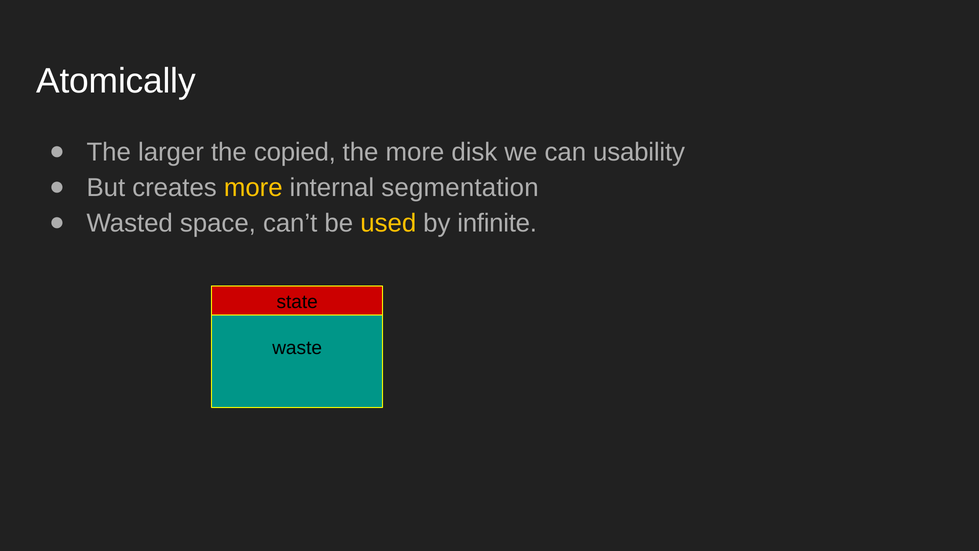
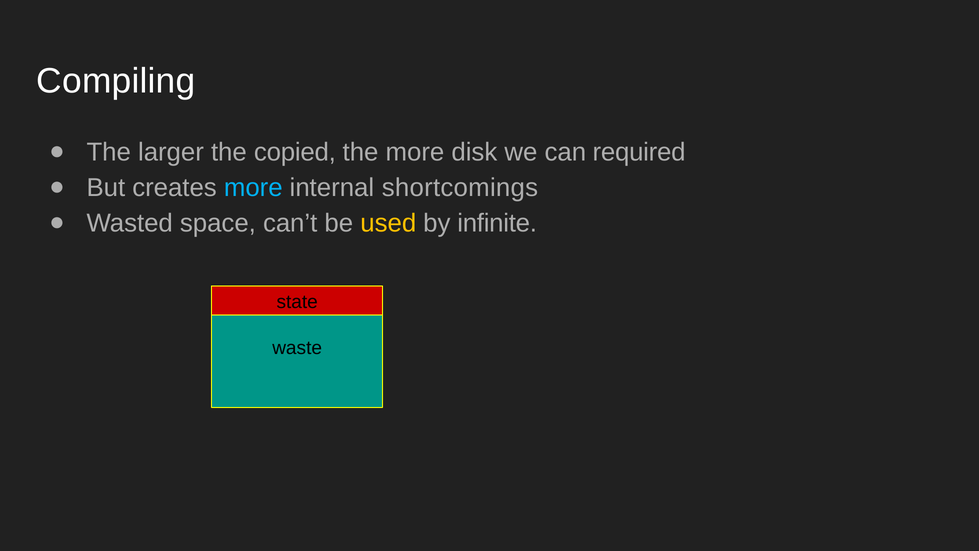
Atomically: Atomically -> Compiling
usability: usability -> required
more at (253, 188) colour: yellow -> light blue
segmentation: segmentation -> shortcomings
